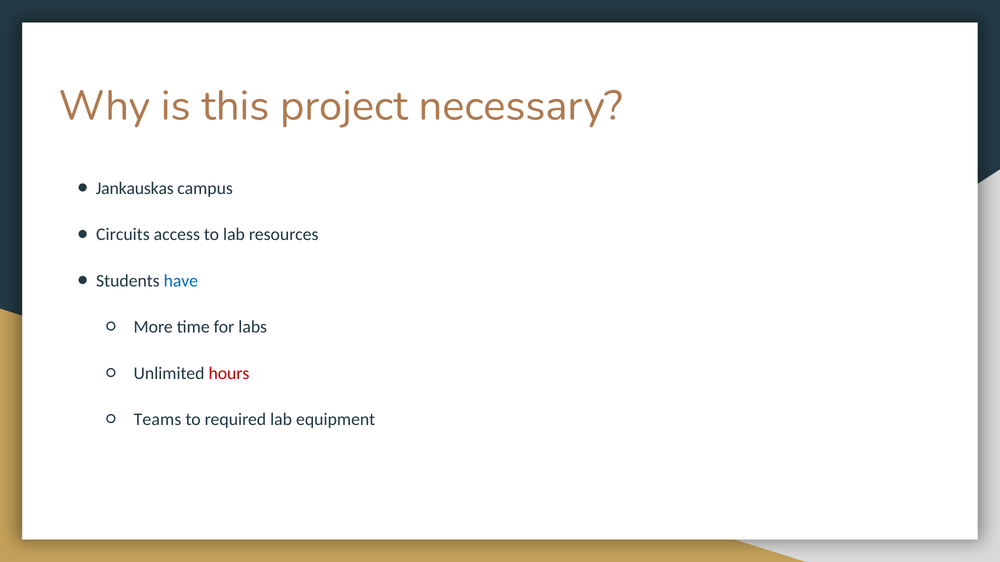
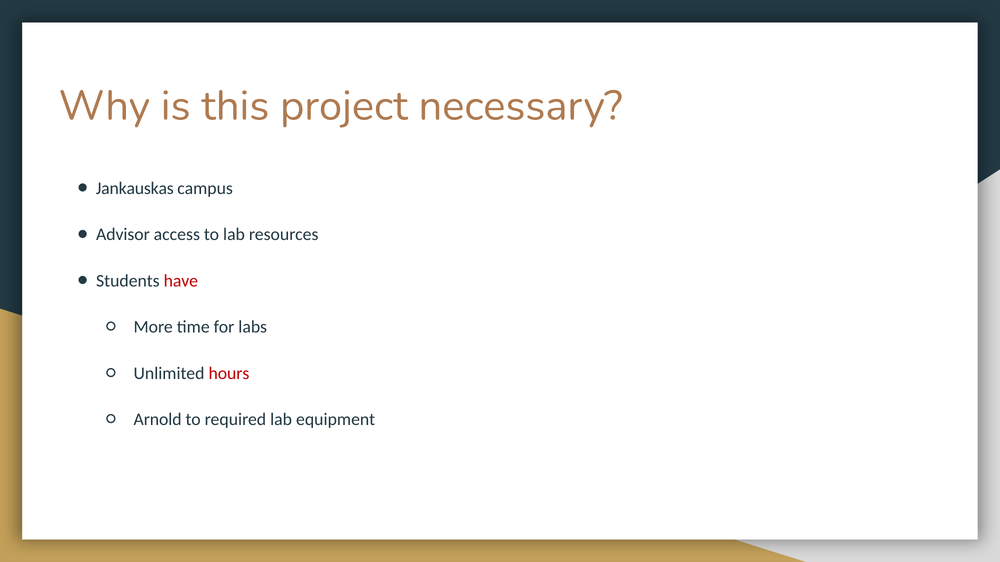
Circuits: Circuits -> Advisor
have colour: blue -> red
Teams: Teams -> Arnold
